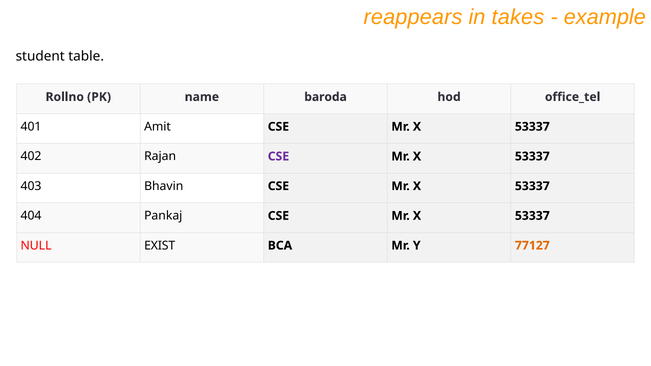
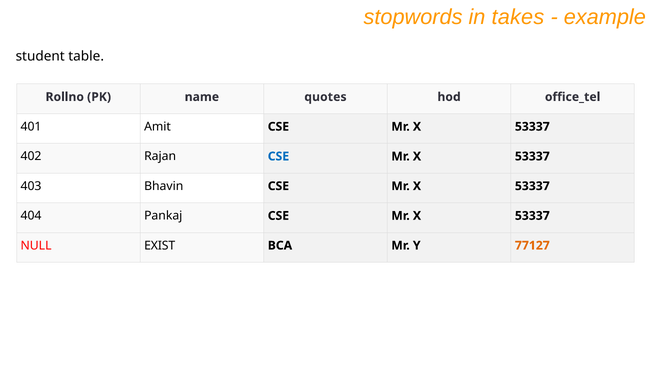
reappears: reappears -> stopwords
baroda: baroda -> quotes
CSE at (278, 156) colour: purple -> blue
